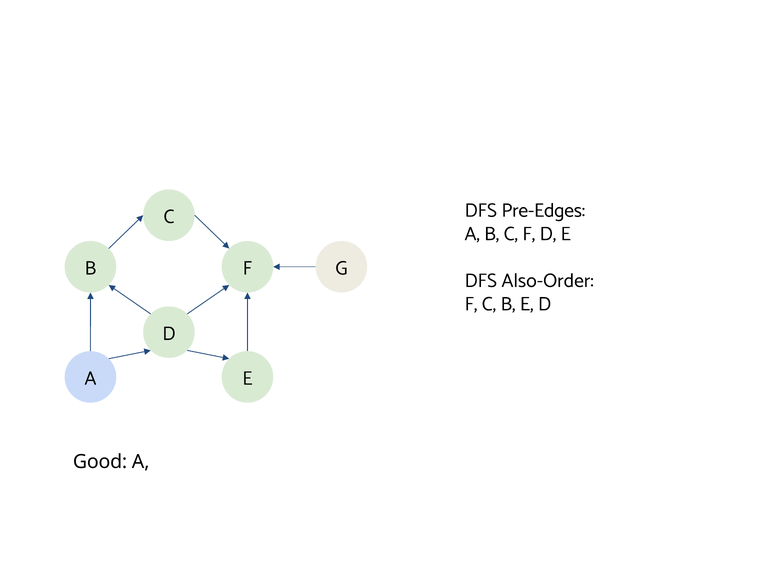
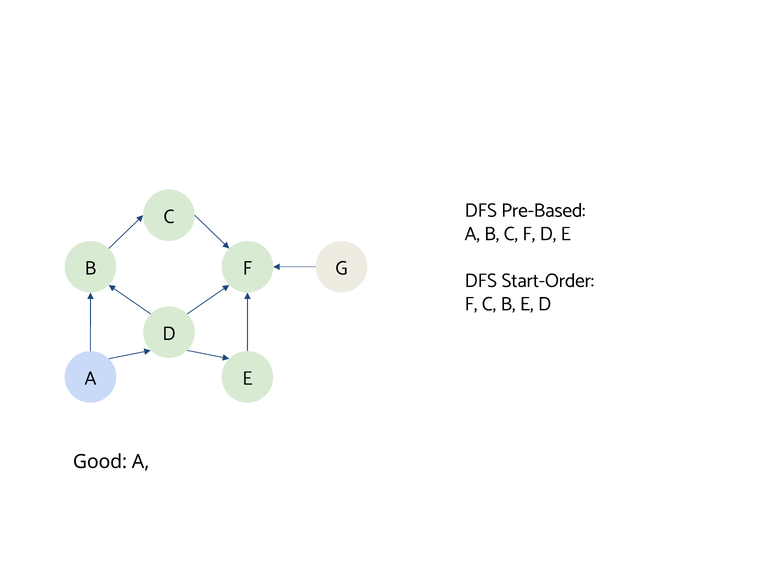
Pre-Edges: Pre-Edges -> Pre-Based
Also-Order: Also-Order -> Start-Order
